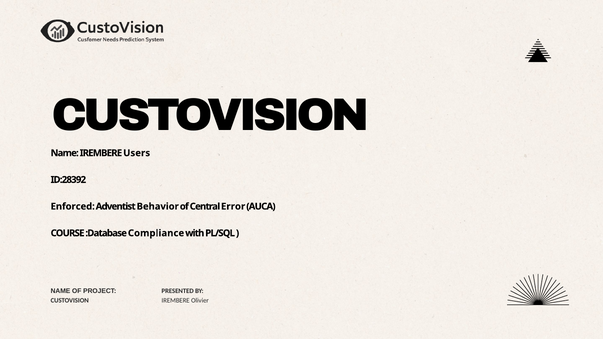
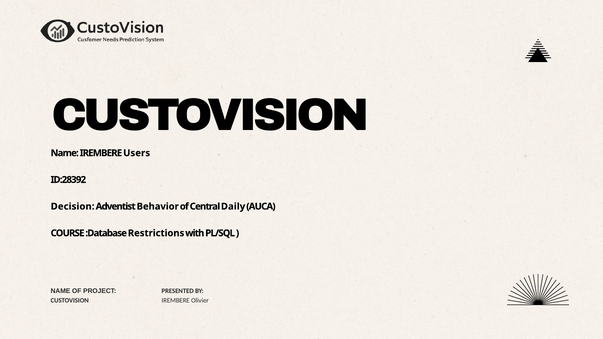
Enforced: Enforced -> Decision
Error: Error -> Daily
Compliance: Compliance -> Restrictions
